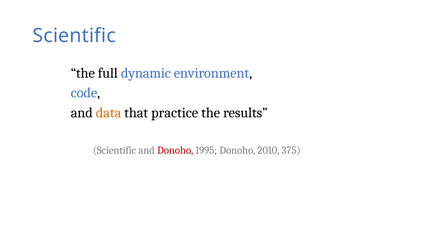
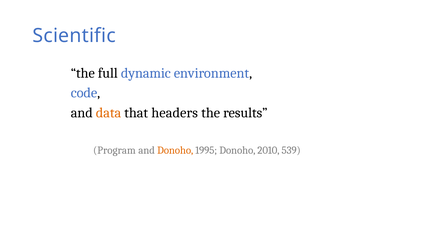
practice: practice -> headers
Scientific at (115, 150): Scientific -> Program
Donoho at (175, 150) colour: red -> orange
375: 375 -> 539
